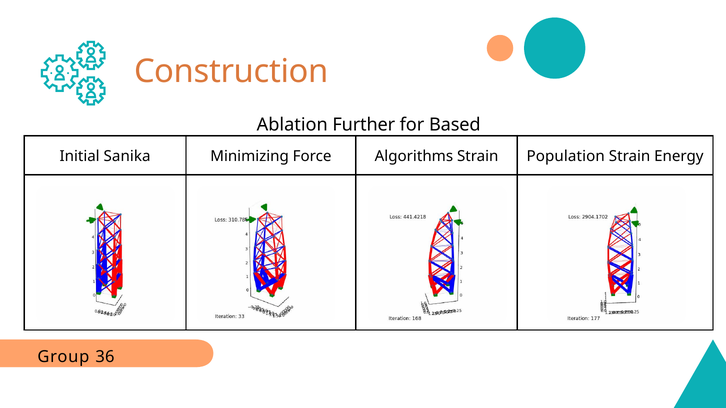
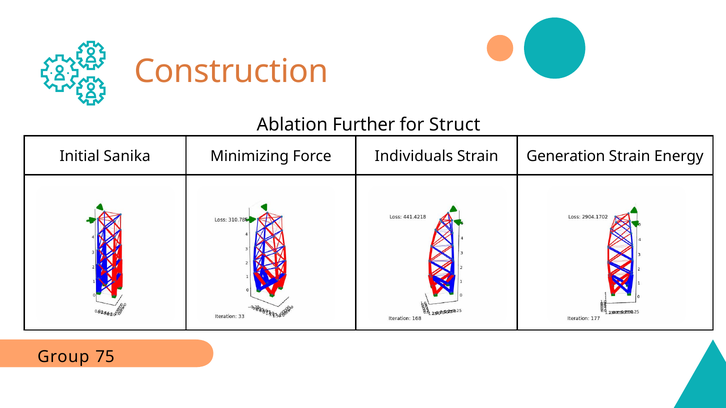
Based: Based -> Struct
Algorithms: Algorithms -> Individuals
Population: Population -> Generation
36: 36 -> 75
